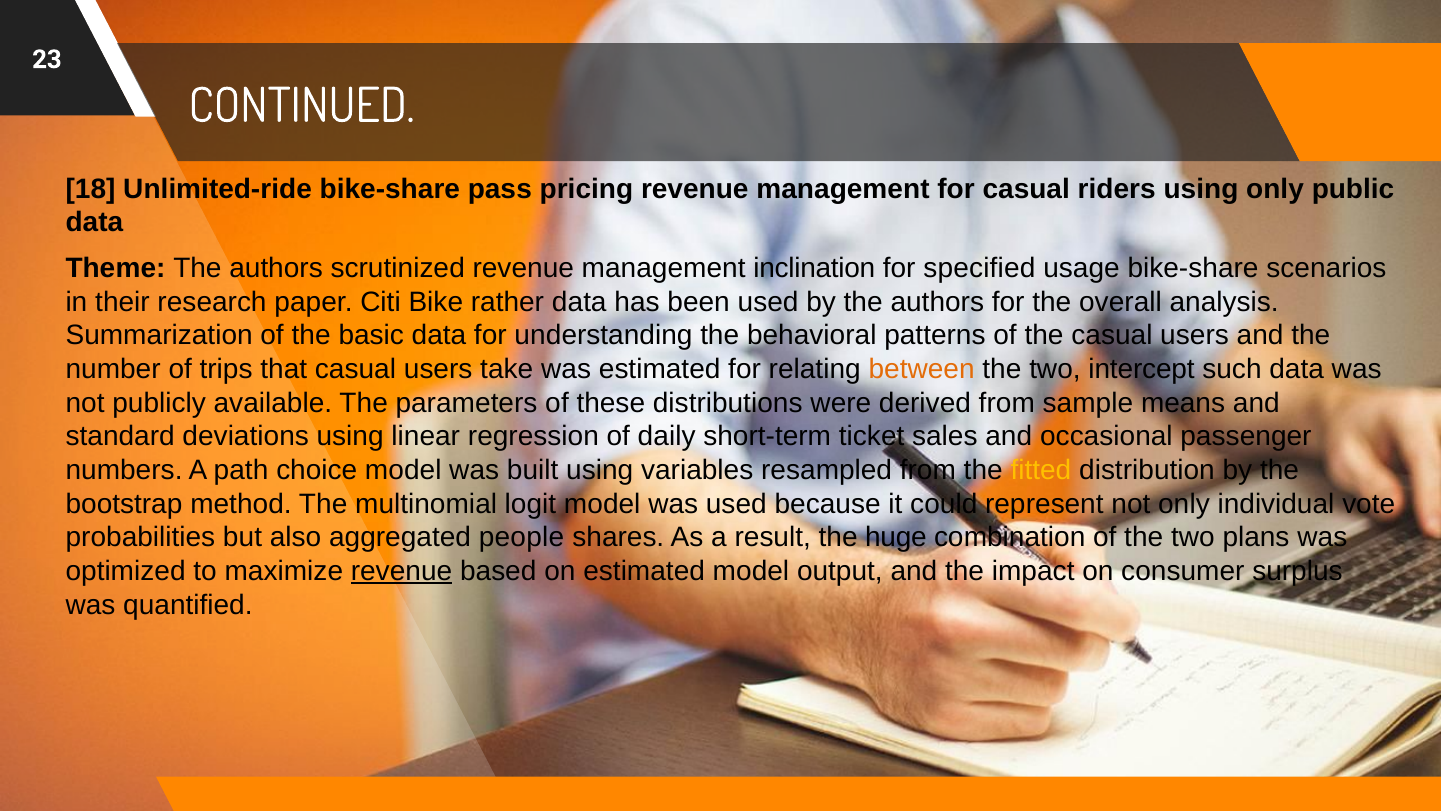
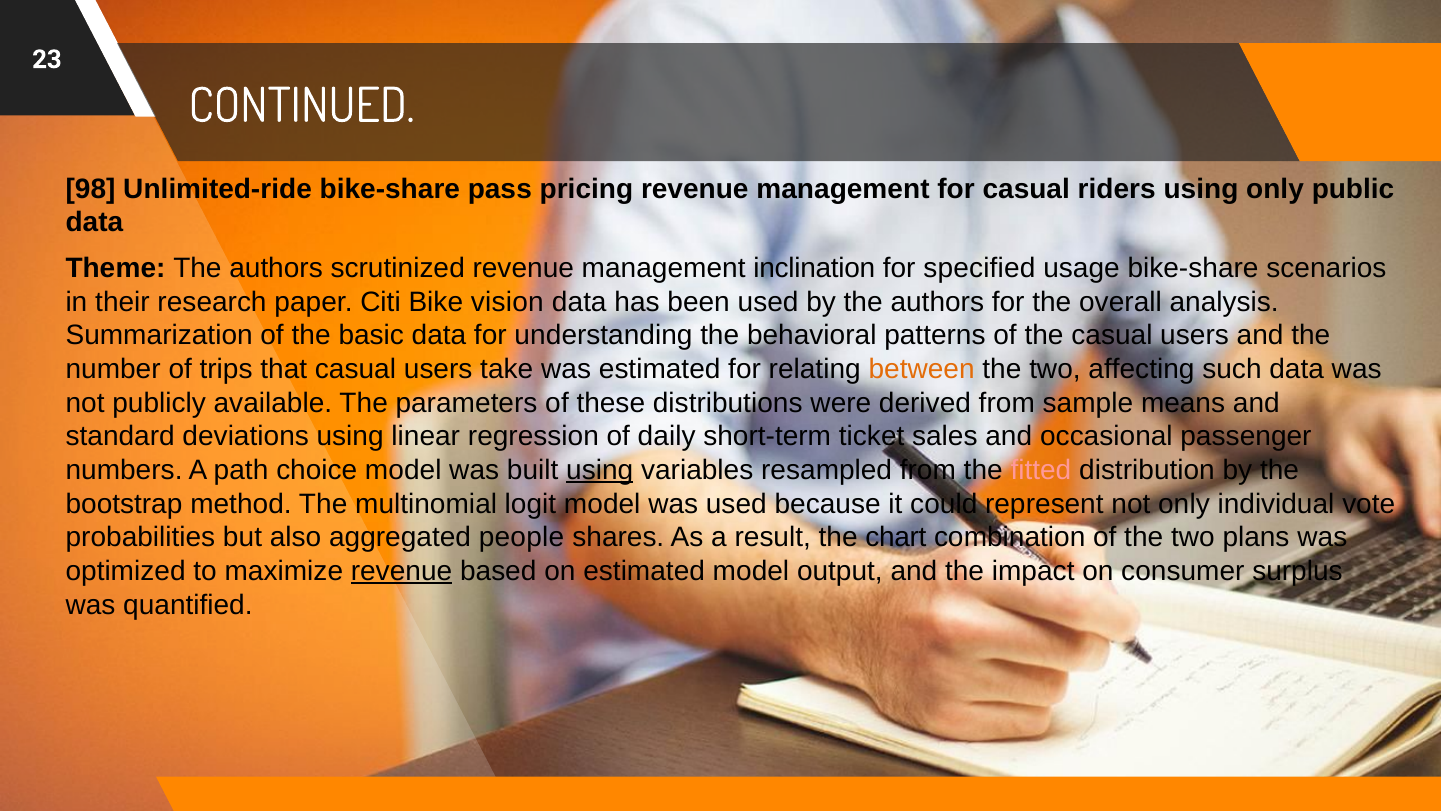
18: 18 -> 98
rather: rather -> vision
intercept: intercept -> affecting
using at (600, 470) underline: none -> present
fitted colour: yellow -> pink
huge: huge -> chart
